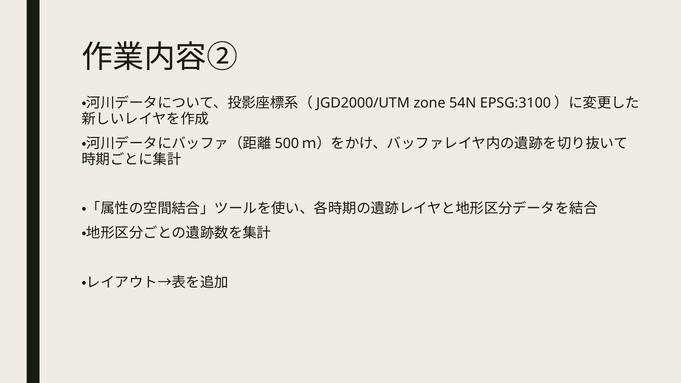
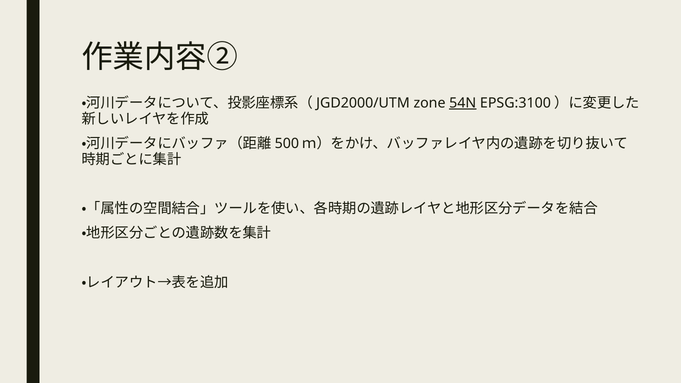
54N underline: none -> present
